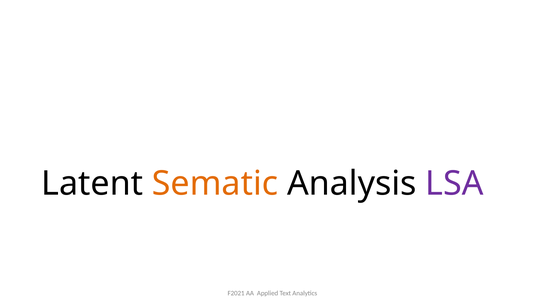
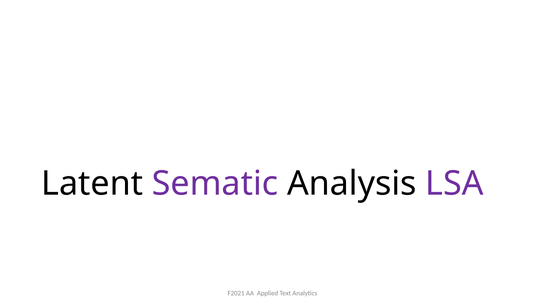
Sematic colour: orange -> purple
